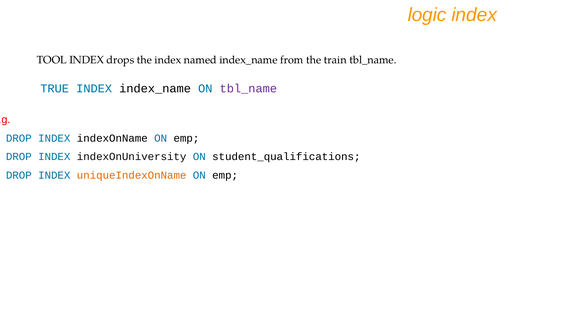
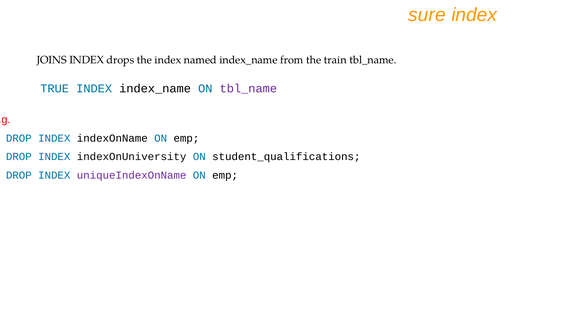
logic: logic -> sure
TOOL: TOOL -> JOINS
uniqueIndexOnName colour: orange -> purple
